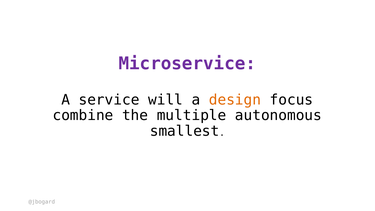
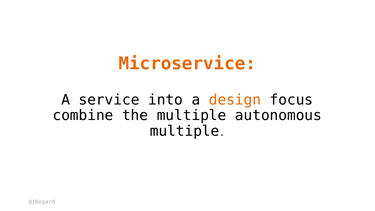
Microservice colour: purple -> orange
will: will -> into
smallest at (185, 131): smallest -> multiple
